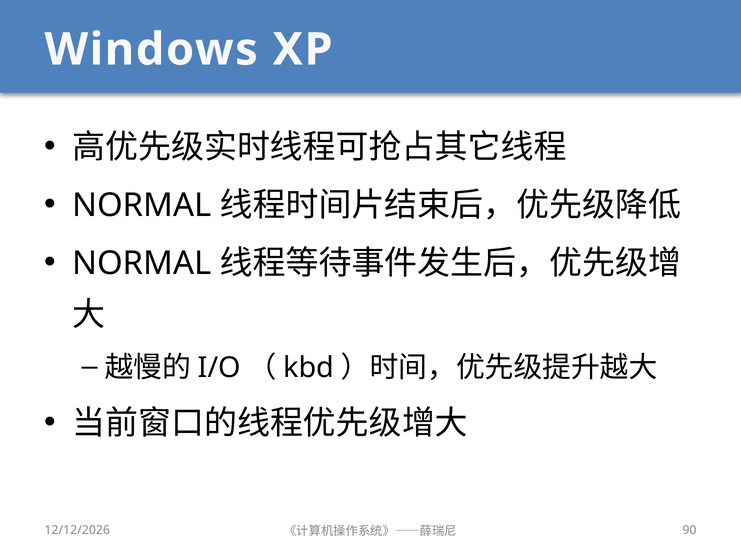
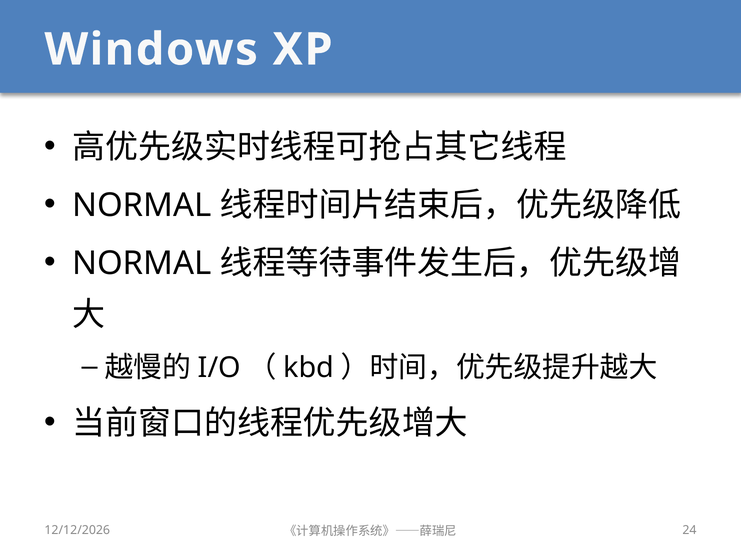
90: 90 -> 24
